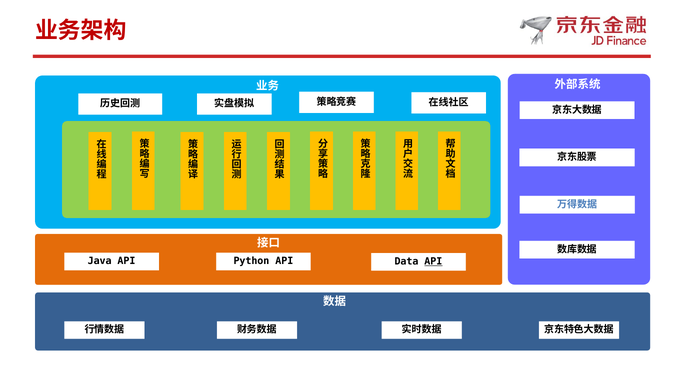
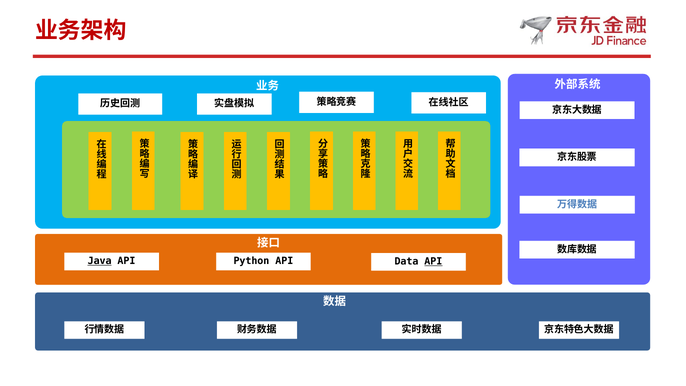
Java underline: none -> present
